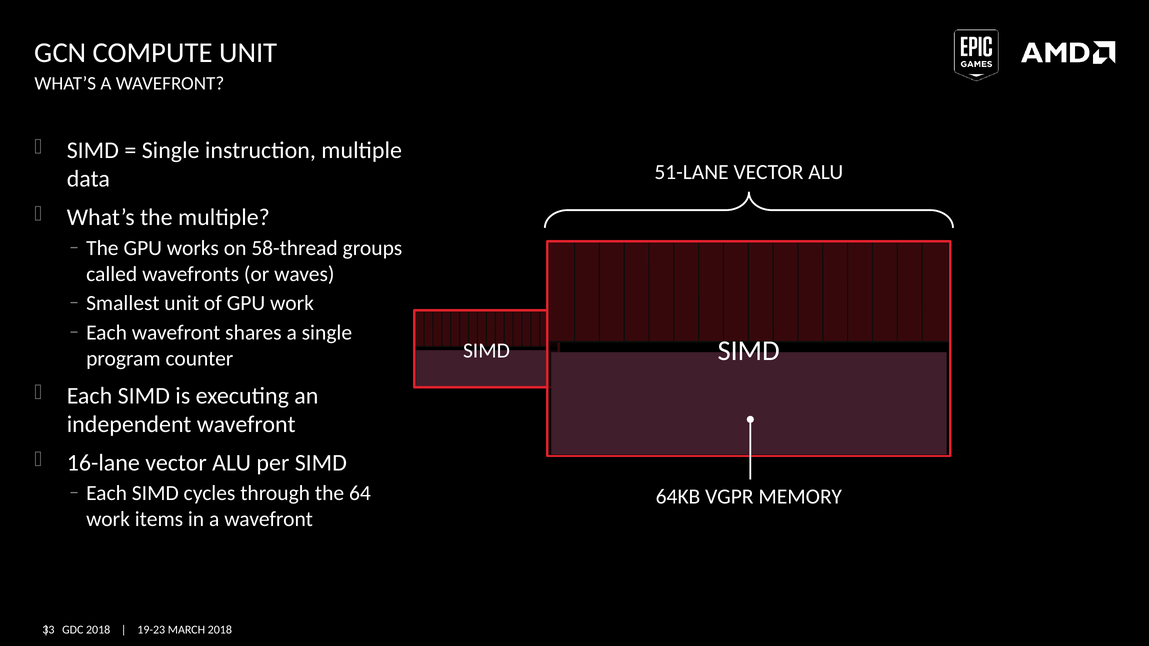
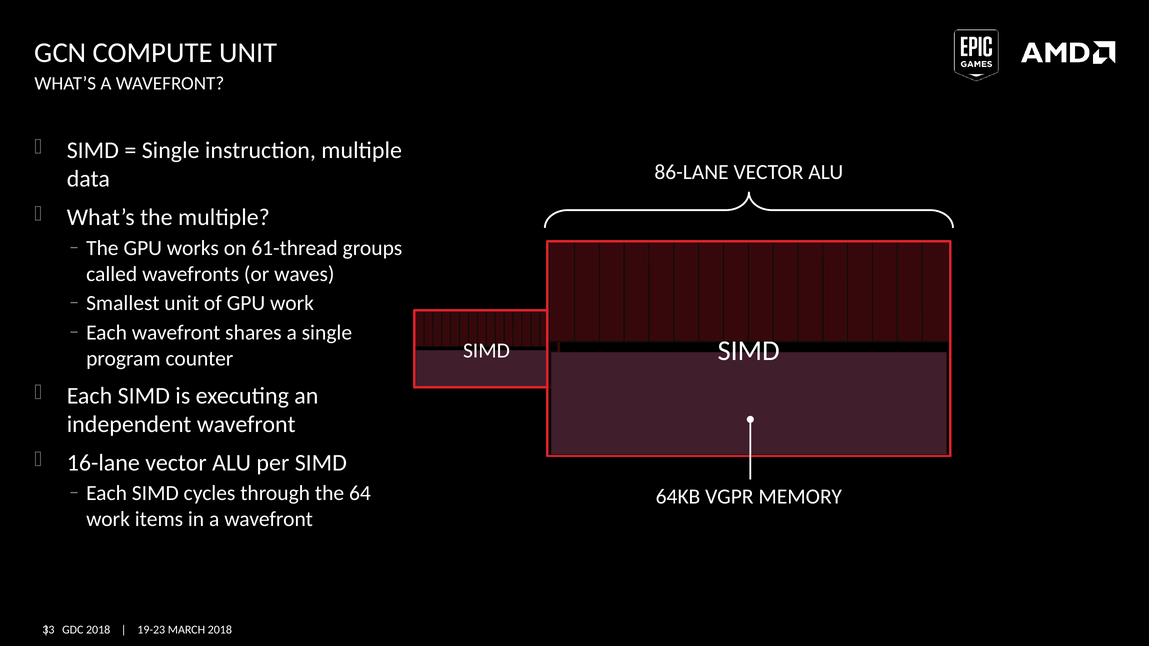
51-LANE: 51-LANE -> 86-LANE
58-thread: 58-thread -> 61-thread
